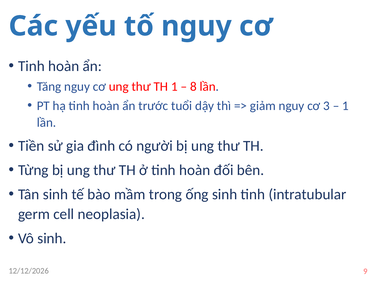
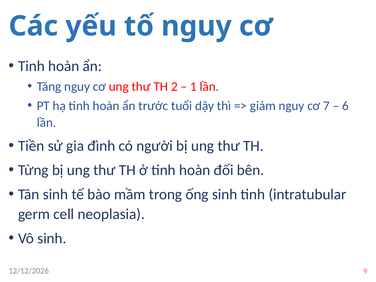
TH 1: 1 -> 2
8: 8 -> 1
3: 3 -> 7
1 at (346, 106): 1 -> 6
